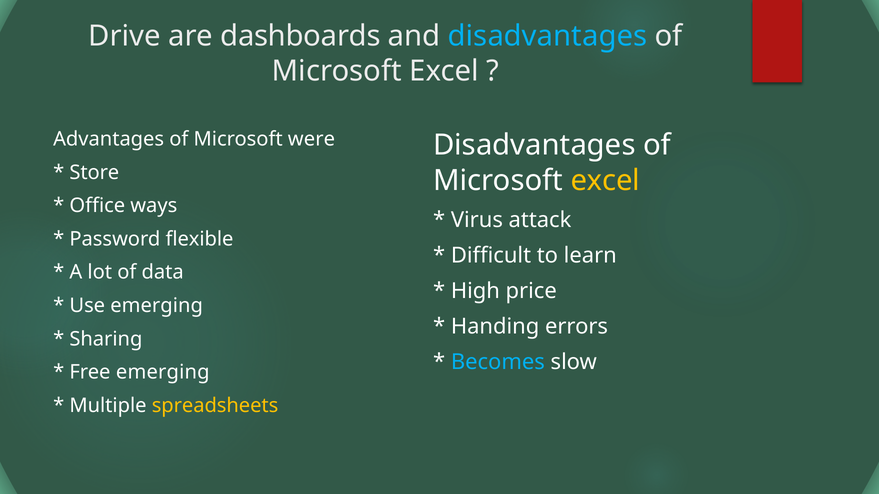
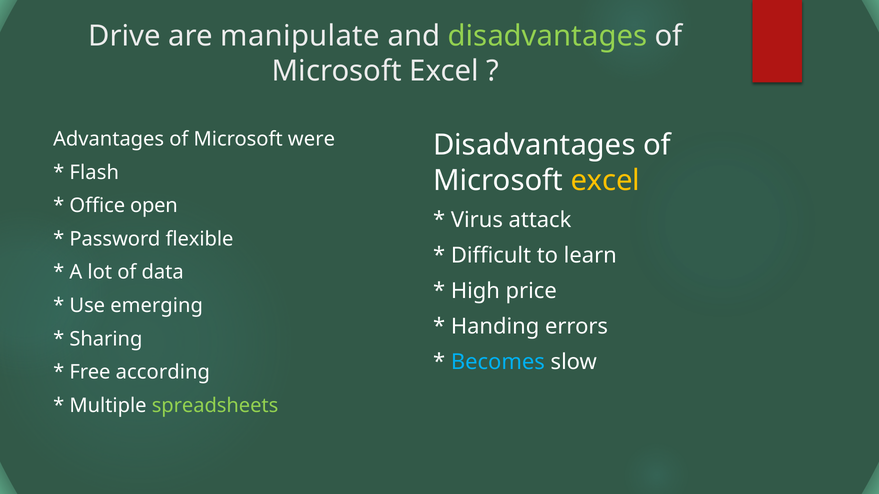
dashboards: dashboards -> manipulate
disadvantages at (547, 36) colour: light blue -> light green
Store: Store -> Flash
ways: ways -> open
Free emerging: emerging -> according
spreadsheets colour: yellow -> light green
